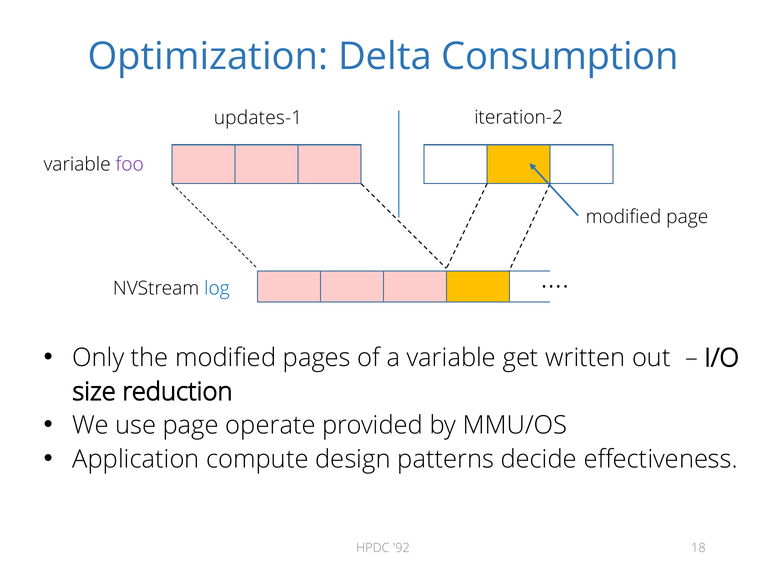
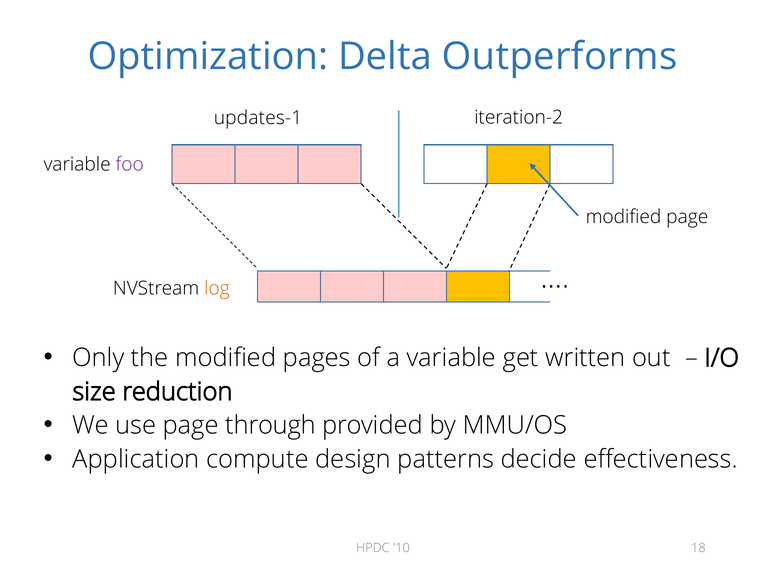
Consumption: Consumption -> Outperforms
log colour: blue -> orange
operate: operate -> through
92: 92 -> 10
